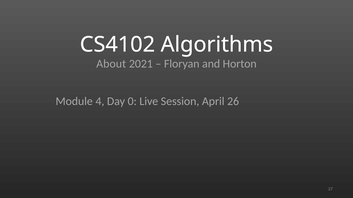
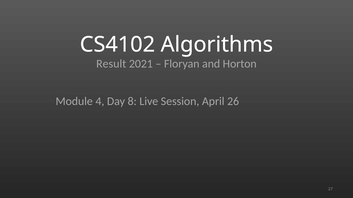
About: About -> Result
0: 0 -> 8
